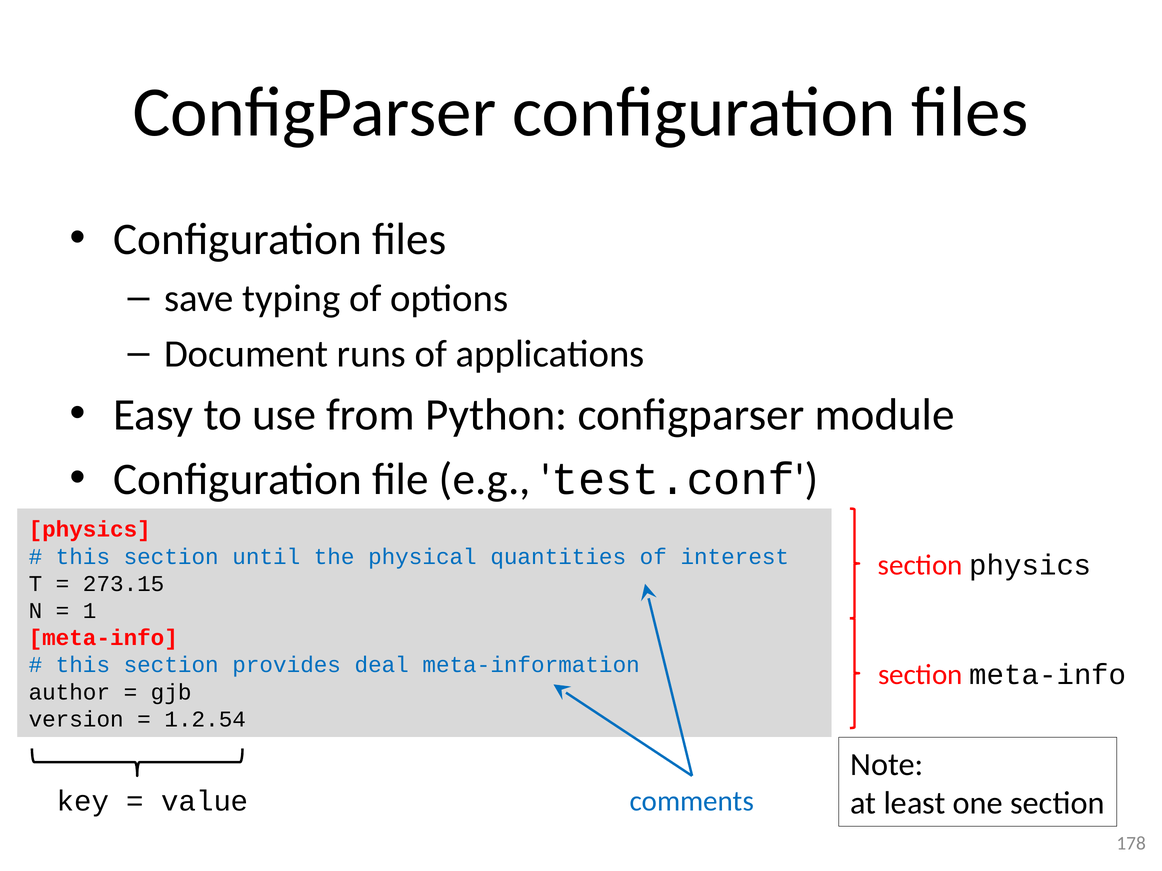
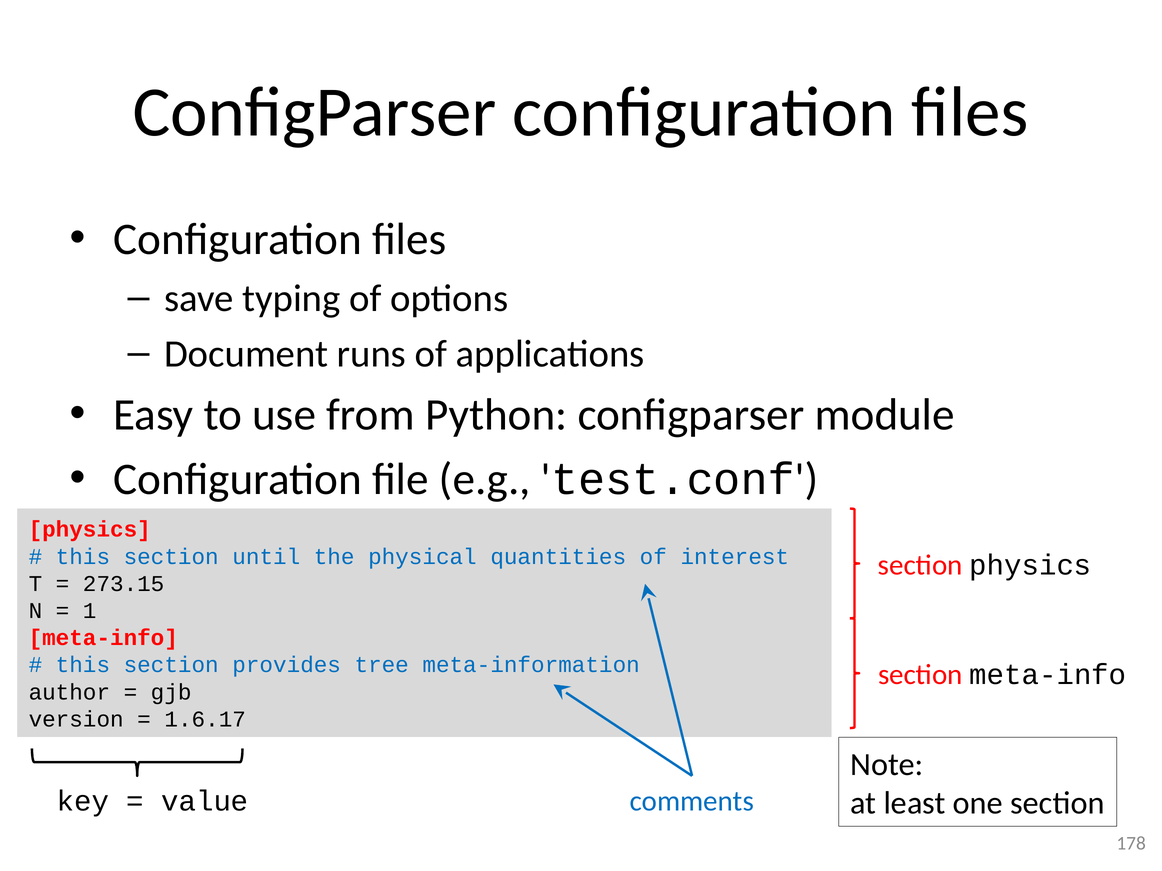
deal: deal -> tree
1.2.54: 1.2.54 -> 1.6.17
